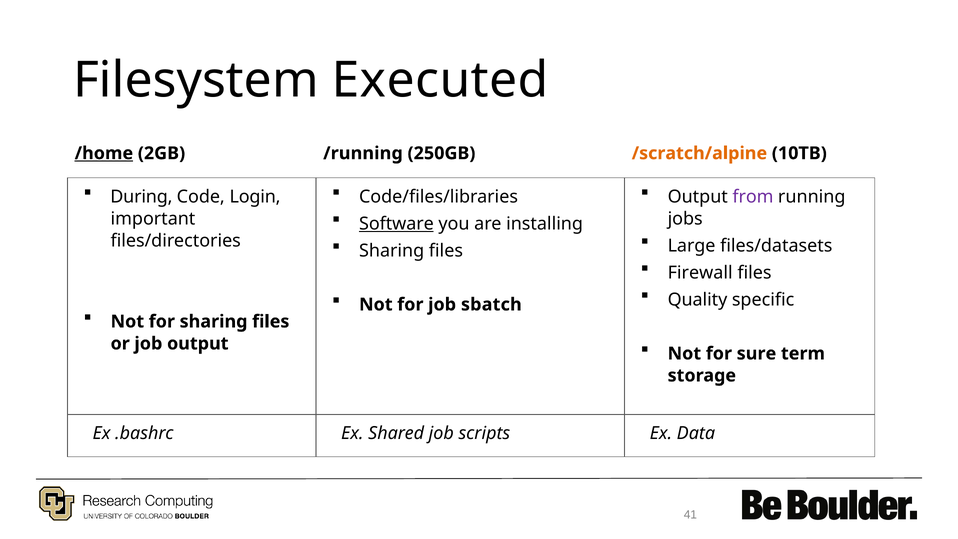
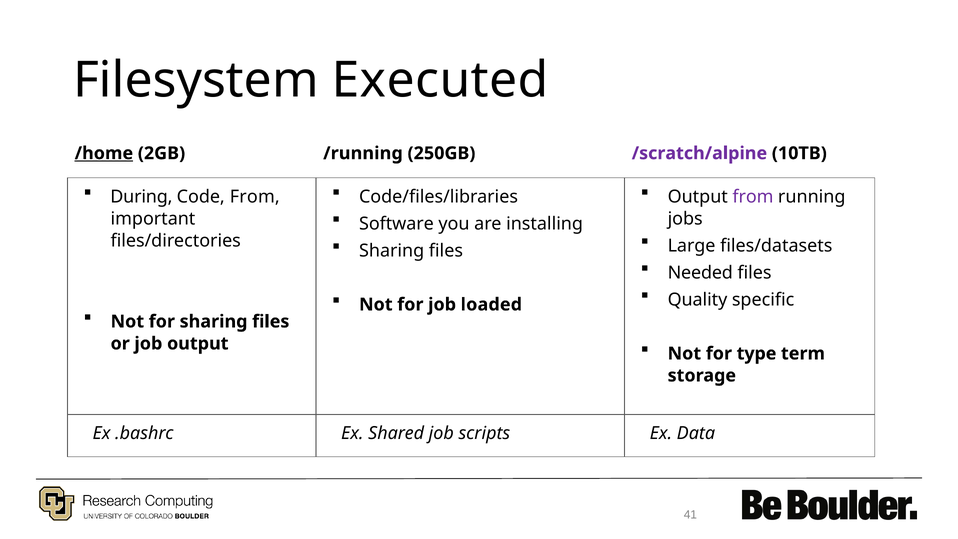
/scratch/alpine colour: orange -> purple
Code Login: Login -> From
Software underline: present -> none
Firewall: Firewall -> Needed
sbatch: sbatch -> loaded
sure: sure -> type
